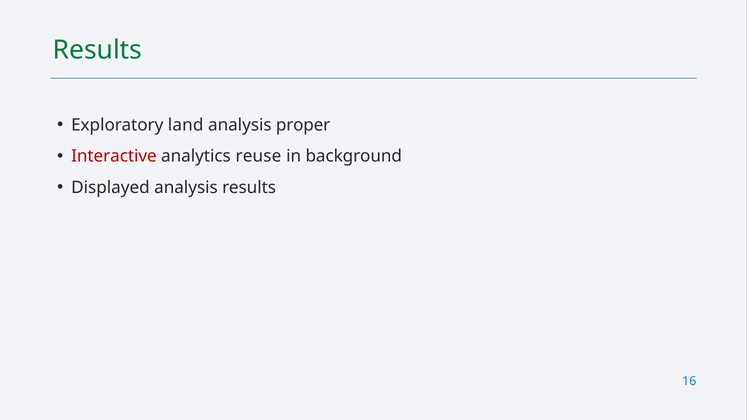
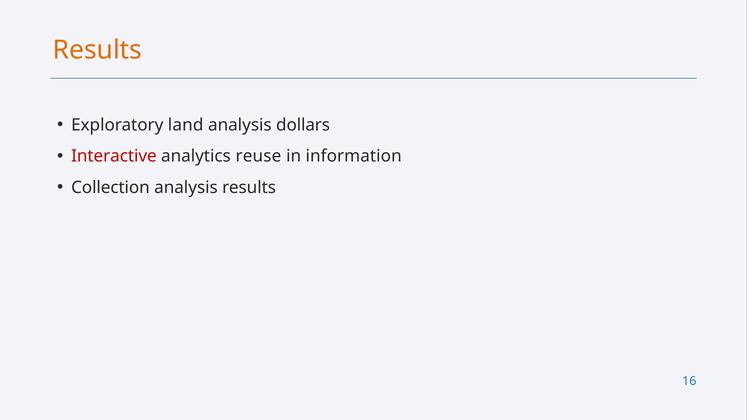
Results at (97, 50) colour: green -> orange
proper: proper -> dollars
background: background -> information
Displayed: Displayed -> Collection
